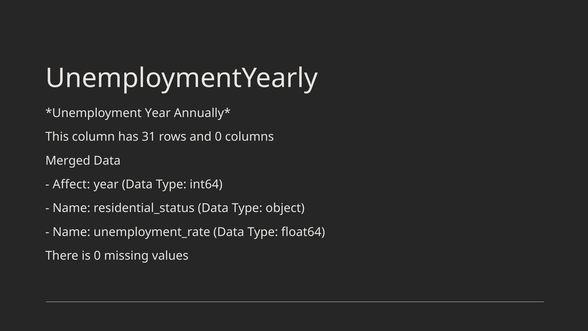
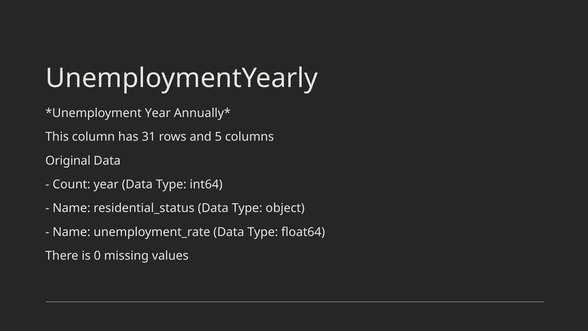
and 0: 0 -> 5
Merged: Merged -> Original
Affect: Affect -> Count
